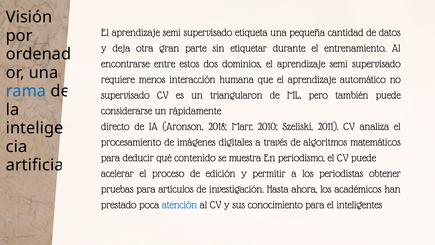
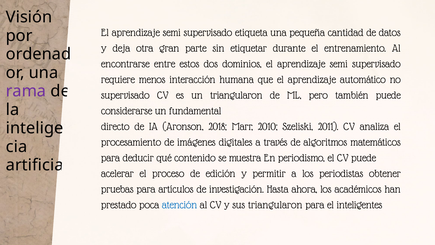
rama colour: blue -> purple
rápidamente: rápidamente -> fundamental
sus conocimiento: conocimiento -> triangularon
